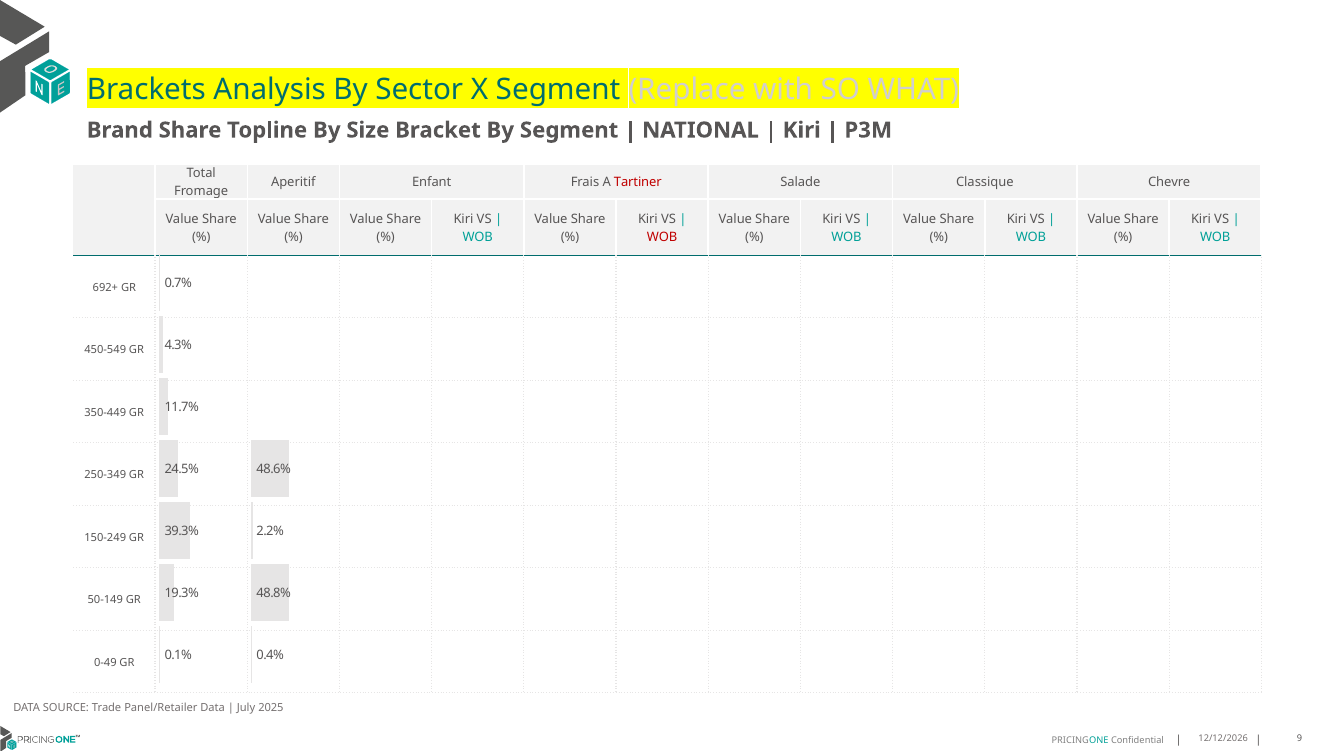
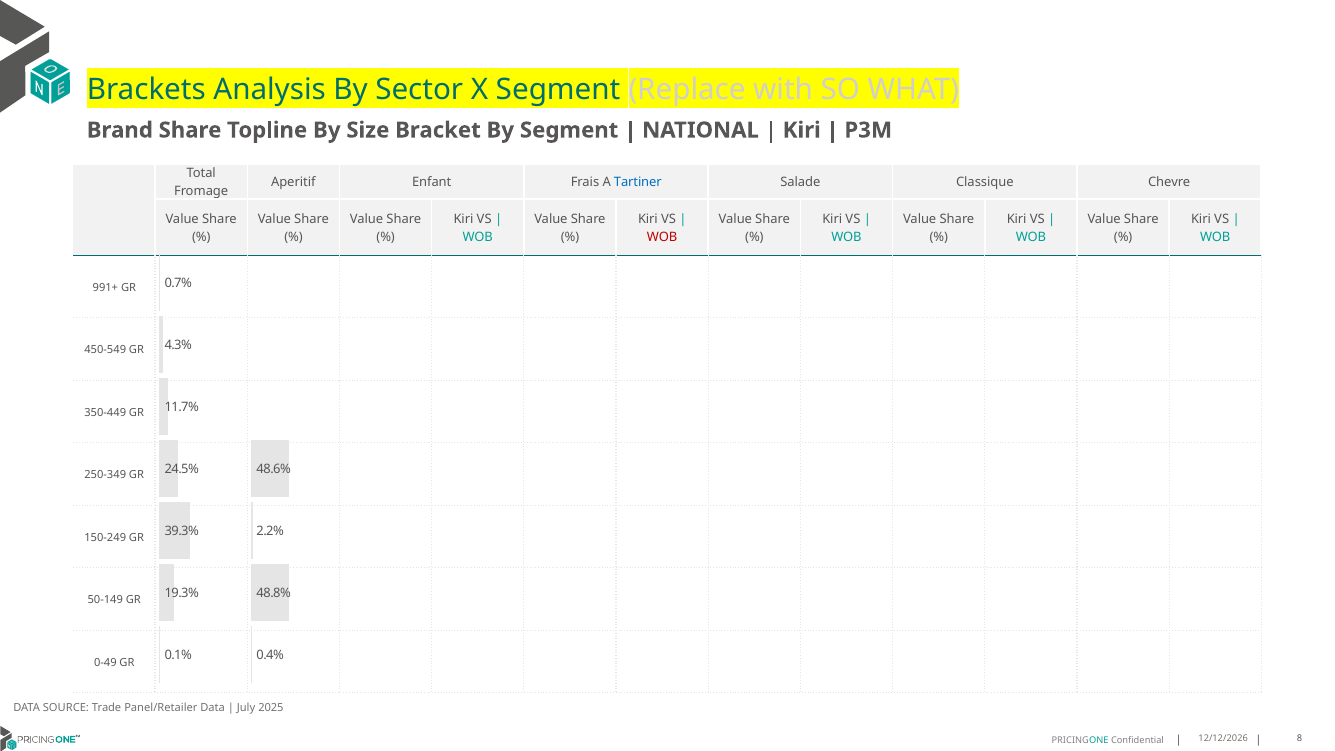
Tartiner colour: red -> blue
692+: 692+ -> 991+
9: 9 -> 8
